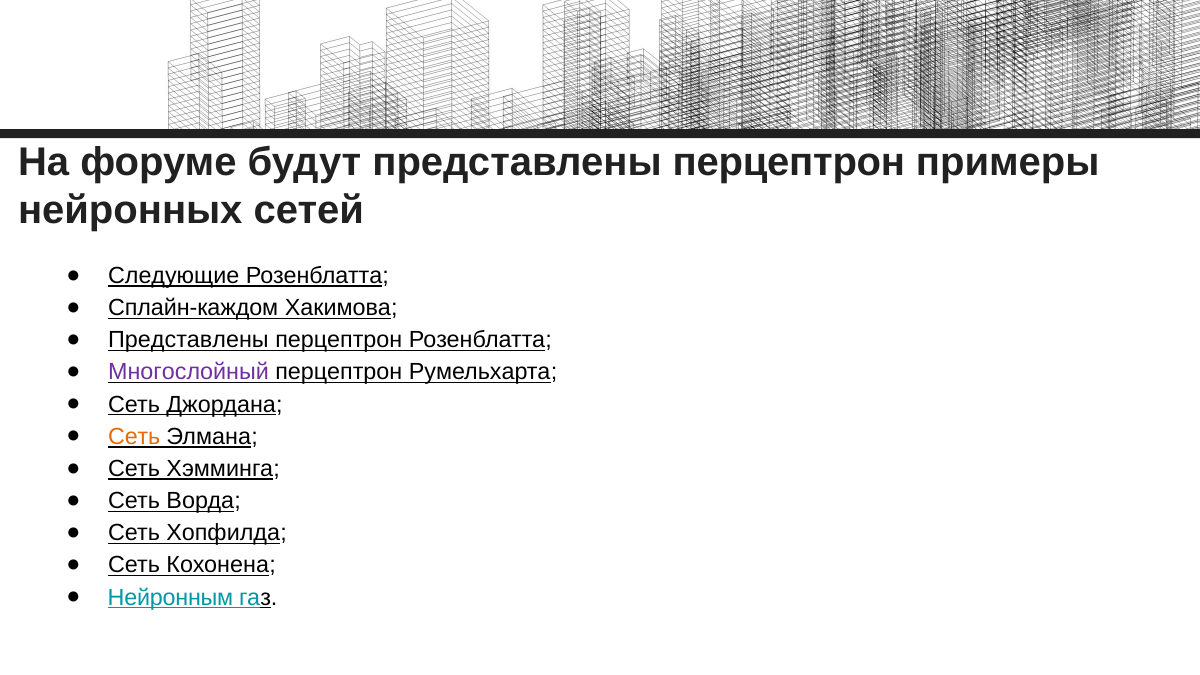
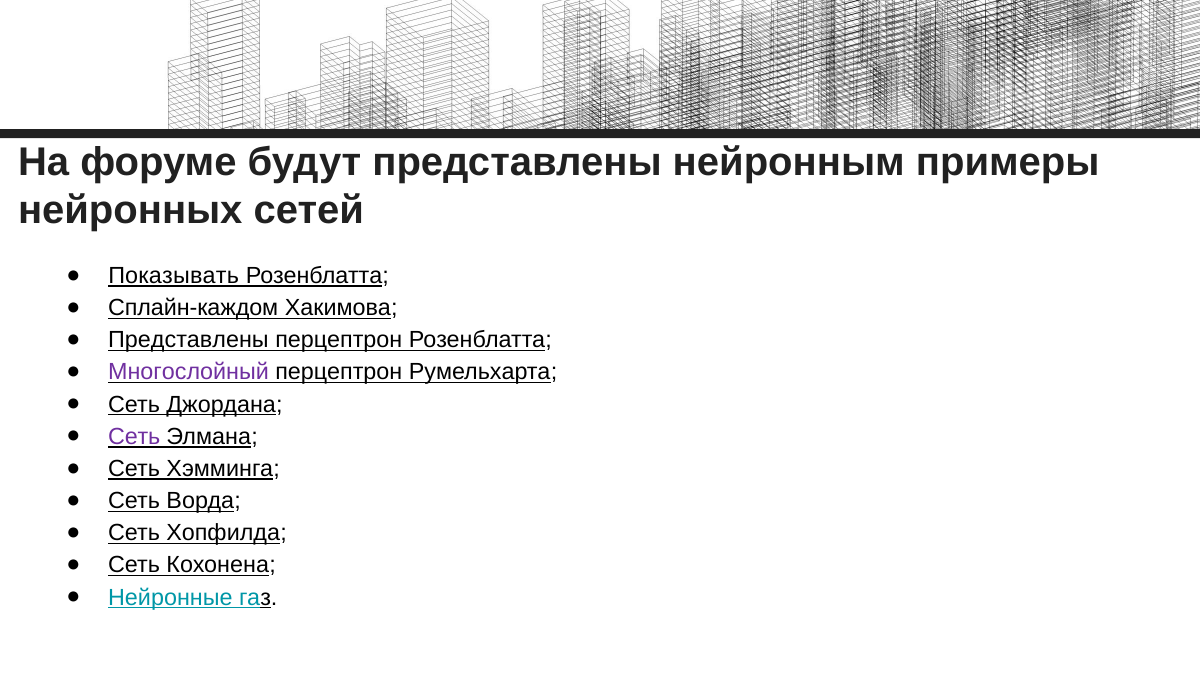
будут представлены перцептрон: перцептрон -> нейронным
Следующие: Следующие -> Показывать
Сеть at (134, 437) colour: orange -> purple
Нейронным: Нейронным -> Нейронные
